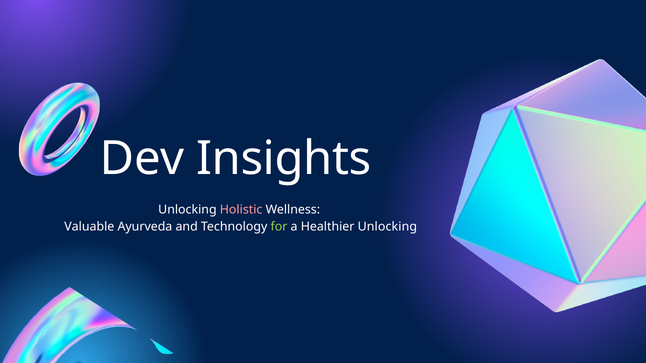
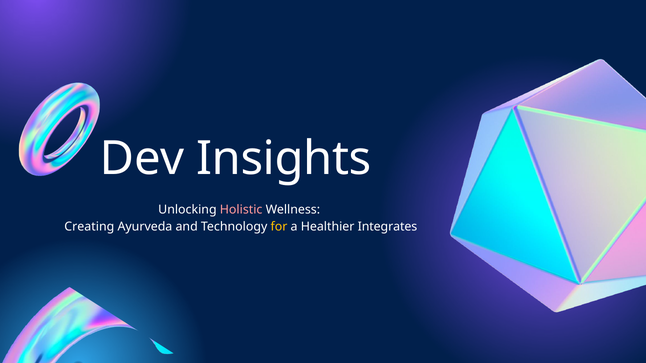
Valuable: Valuable -> Creating
for colour: light green -> yellow
Healthier Unlocking: Unlocking -> Integrates
